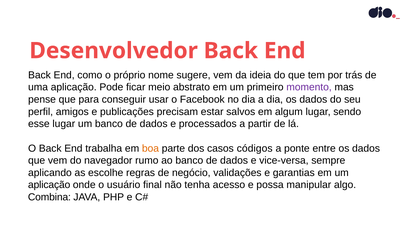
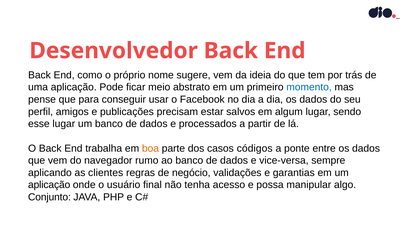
momento colour: purple -> blue
escolhe: escolhe -> clientes
Combina: Combina -> Conjunto
